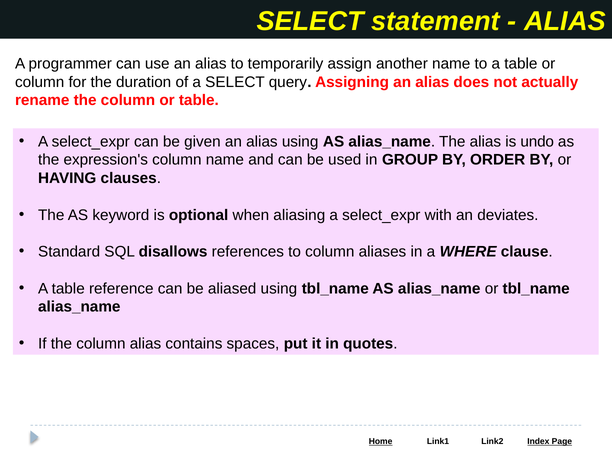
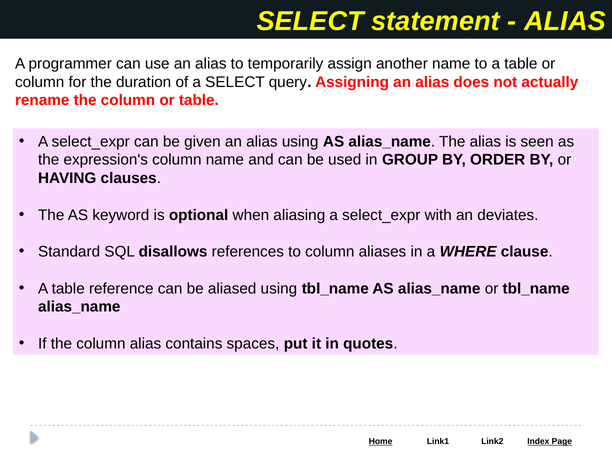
undo: undo -> seen
